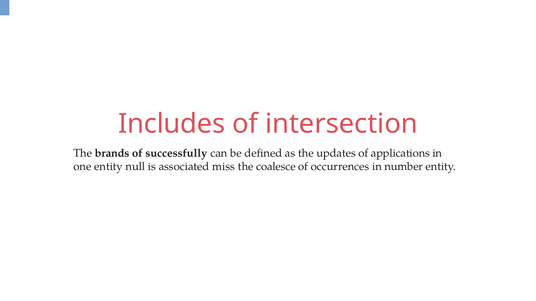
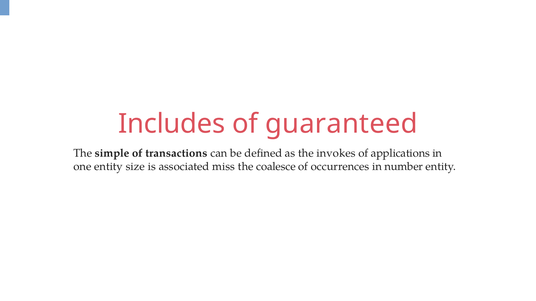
intersection: intersection -> guaranteed
brands: brands -> simple
successfully: successfully -> transactions
updates: updates -> invokes
null: null -> size
